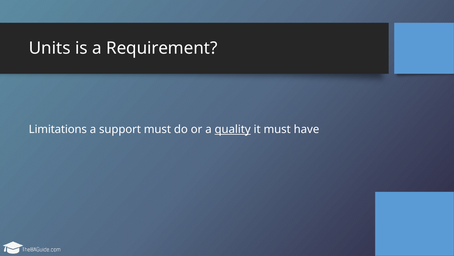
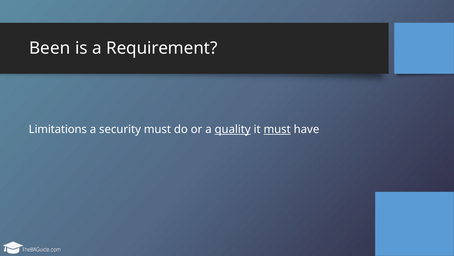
Units: Units -> Been
support: support -> security
must at (277, 129) underline: none -> present
